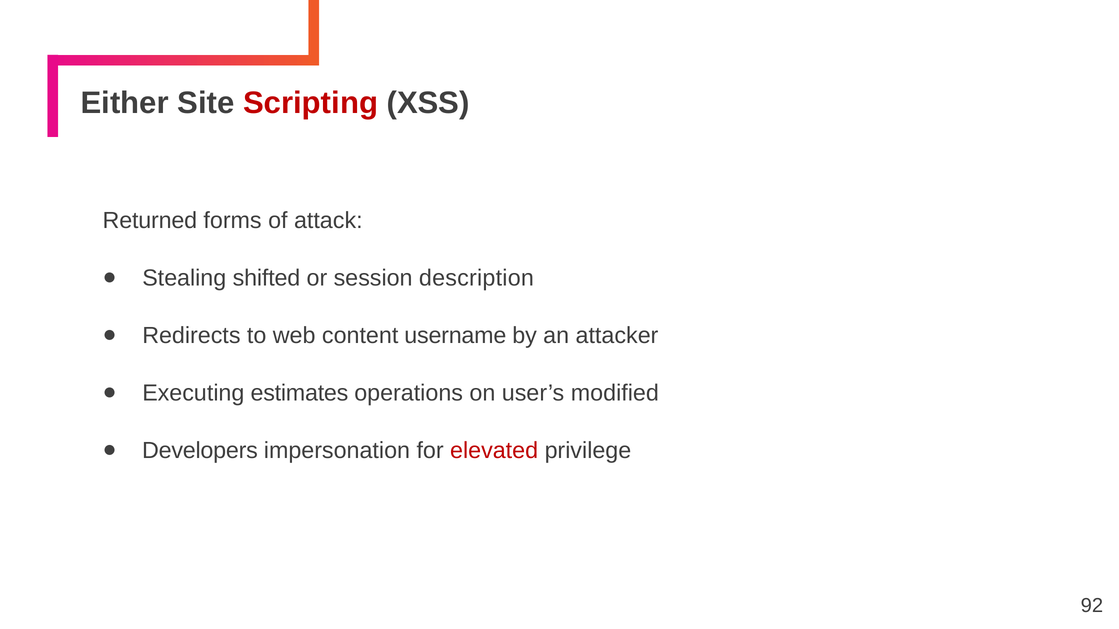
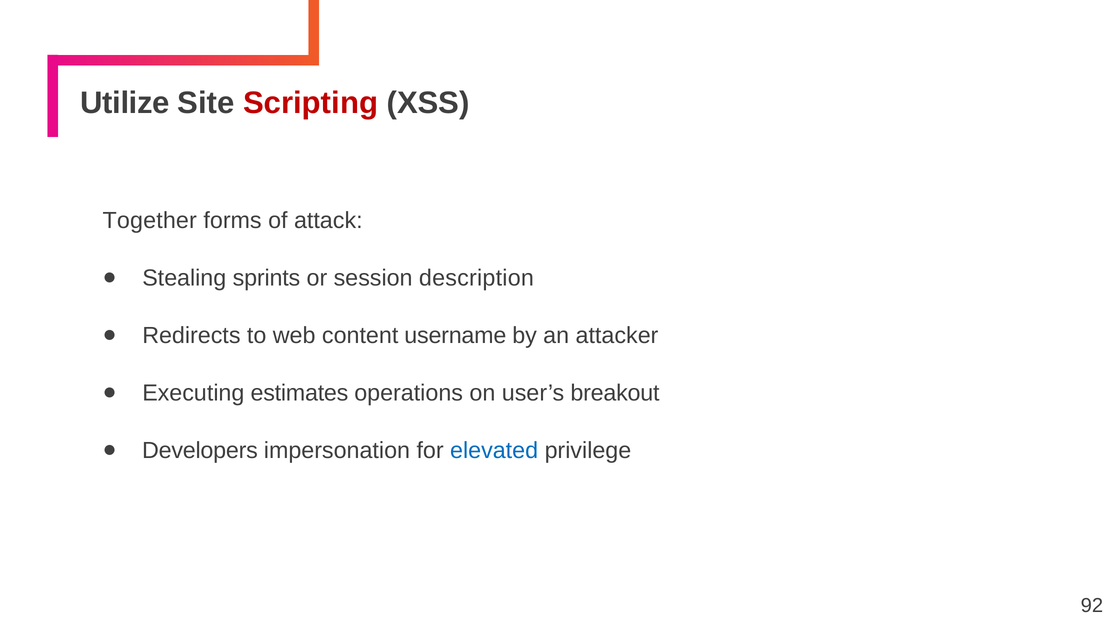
Either: Either -> Utilize
Returned: Returned -> Together
shifted: shifted -> sprints
modified: modified -> breakout
elevated colour: red -> blue
